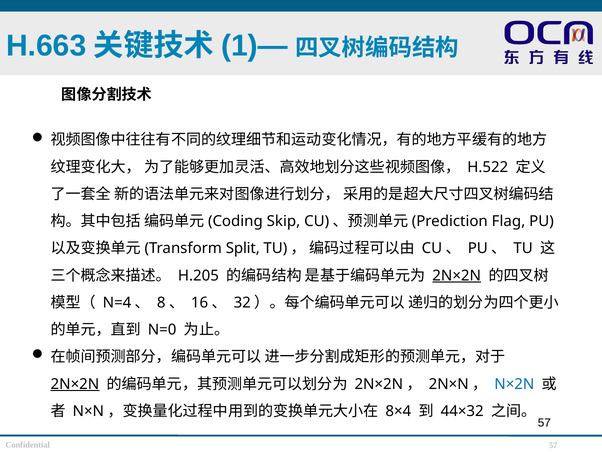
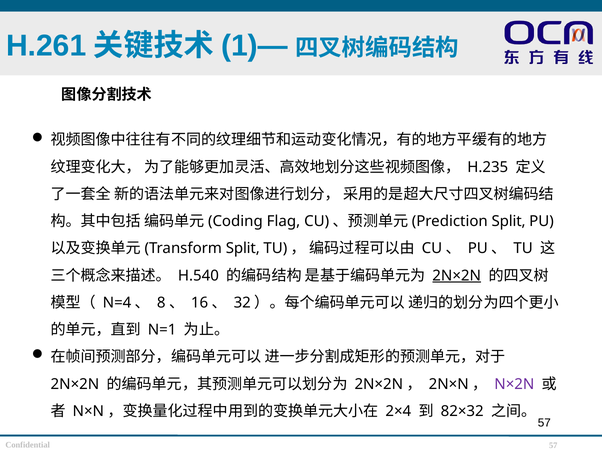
H.663: H.663 -> H.261
H.522: H.522 -> H.235
Skip: Skip -> Flag
Flag at (508, 221): Flag -> Split
H.205: H.205 -> H.540
N=0: N=0 -> N=1
2N×2N at (75, 384) underline: present -> none
N×2N colour: blue -> purple
8×4: 8×4 -> 2×4
44×32: 44×32 -> 82×32
